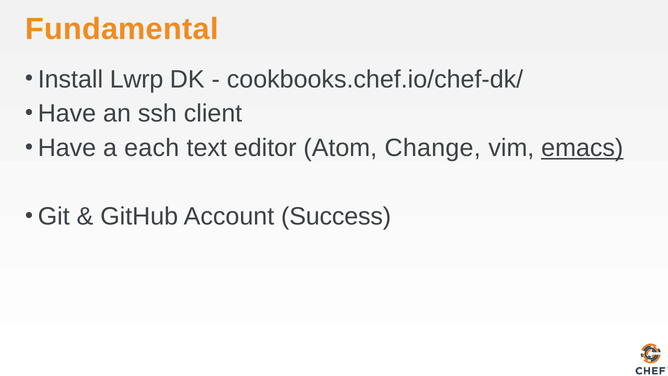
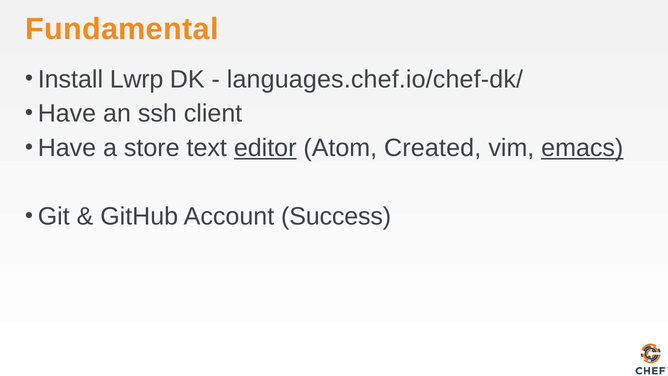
cookbooks.chef.io/chef-dk/: cookbooks.chef.io/chef-dk/ -> languages.chef.io/chef-dk/
each: each -> store
editor underline: none -> present
Change: Change -> Created
